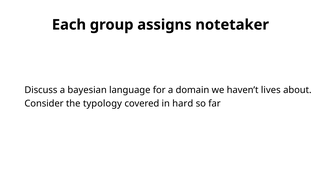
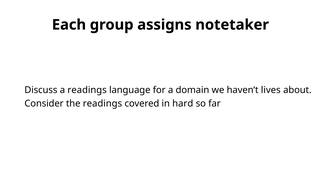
a bayesian: bayesian -> readings
the typology: typology -> readings
